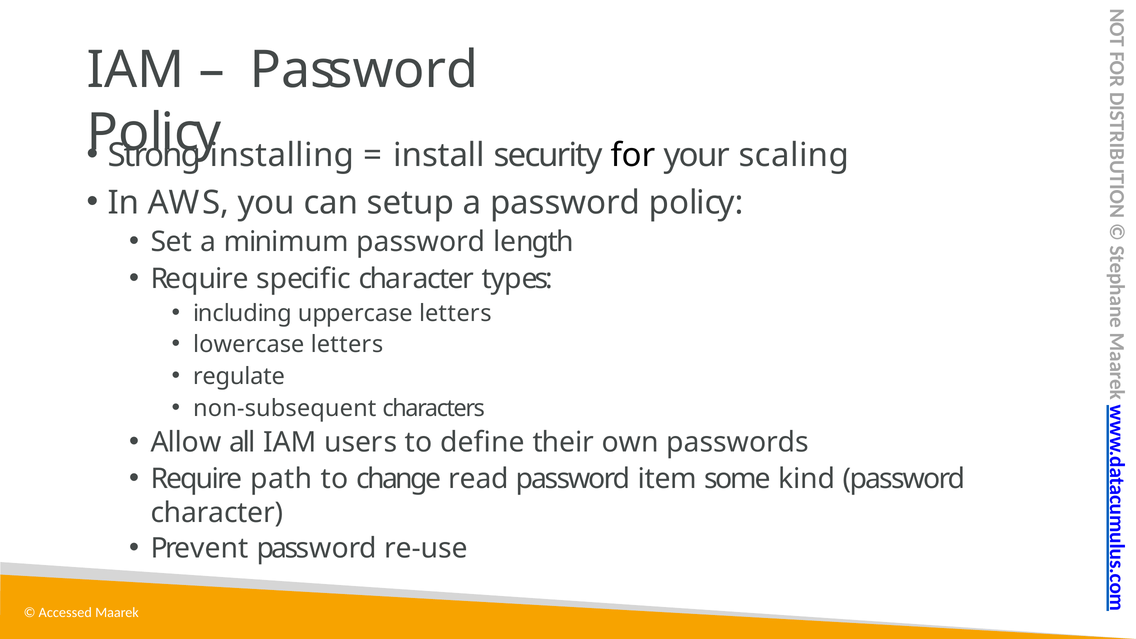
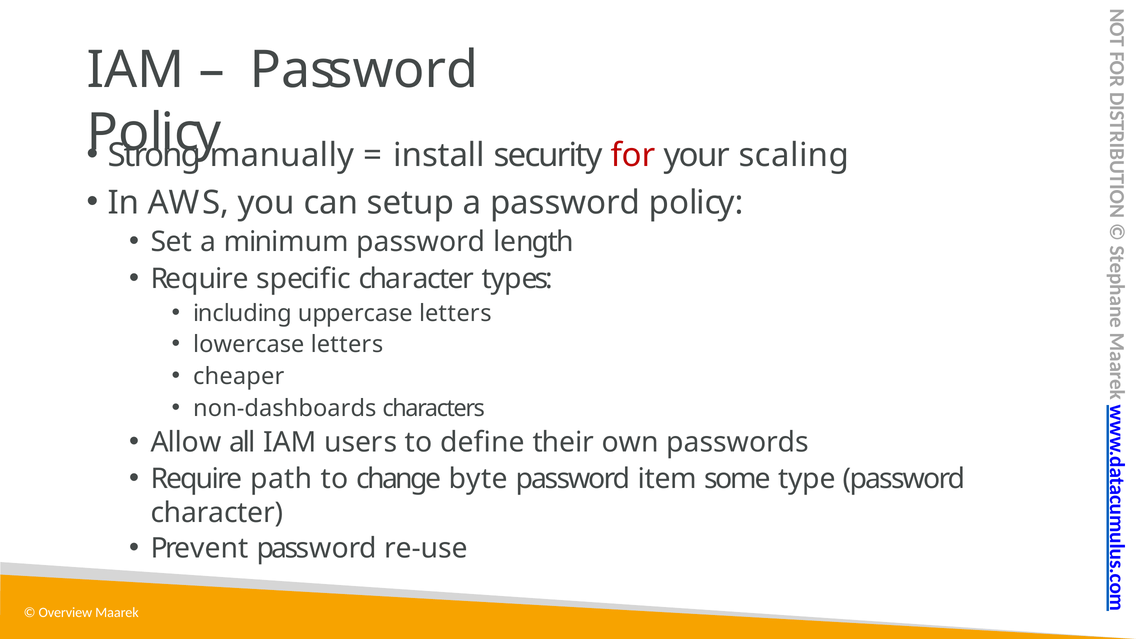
installing: installing -> manually
for colour: black -> red
regulate: regulate -> cheaper
non-subsequent: non-subsequent -> non-dashboards
read: read -> byte
kind: kind -> type
Accessed: Accessed -> Overview
